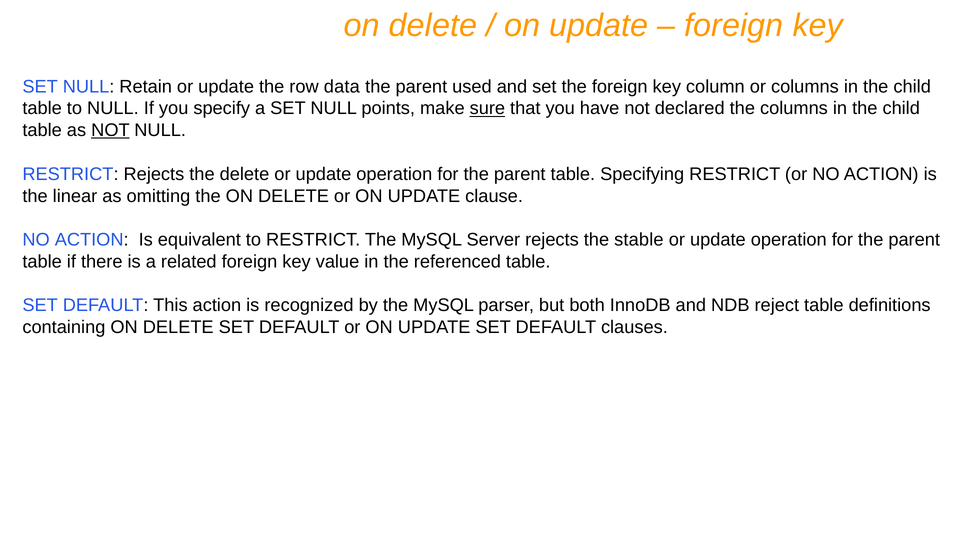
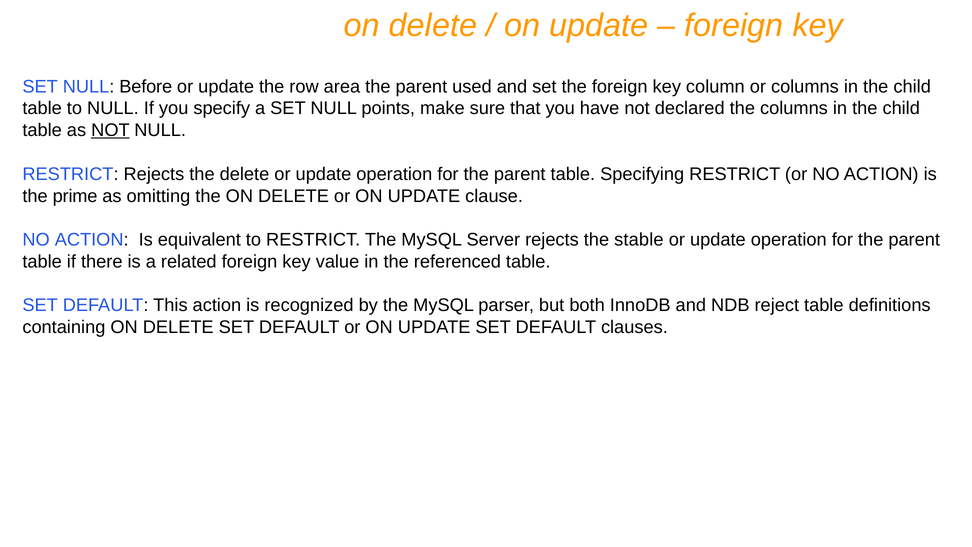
Retain: Retain -> Before
data: data -> area
sure underline: present -> none
linear: linear -> prime
